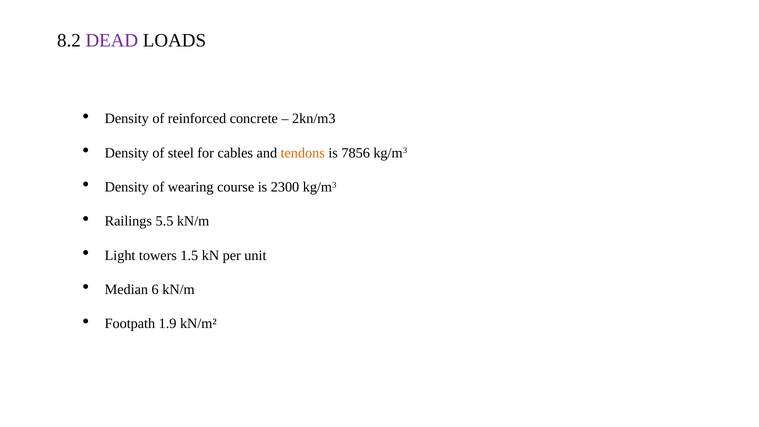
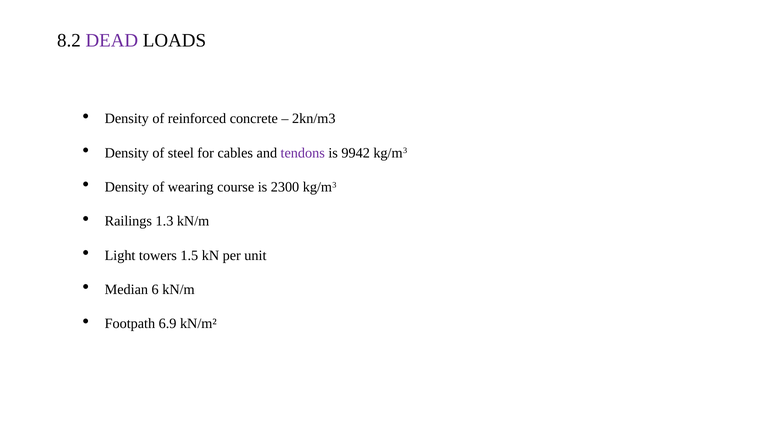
tendons colour: orange -> purple
7856: 7856 -> 9942
5.5: 5.5 -> 1.3
1.9: 1.9 -> 6.9
